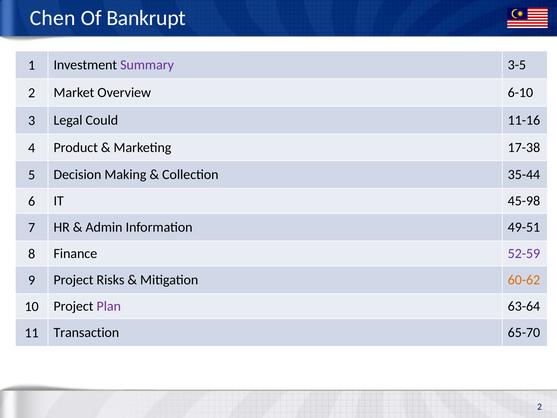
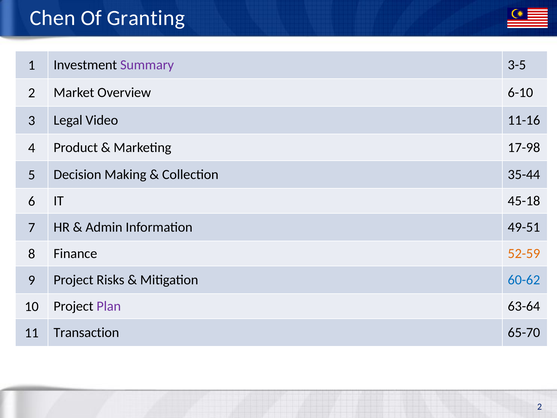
Bankrupt: Bankrupt -> Granting
Could: Could -> Video
17-38: 17-38 -> 17-98
45-98: 45-98 -> 45-18
52-59 colour: purple -> orange
60-62 colour: orange -> blue
